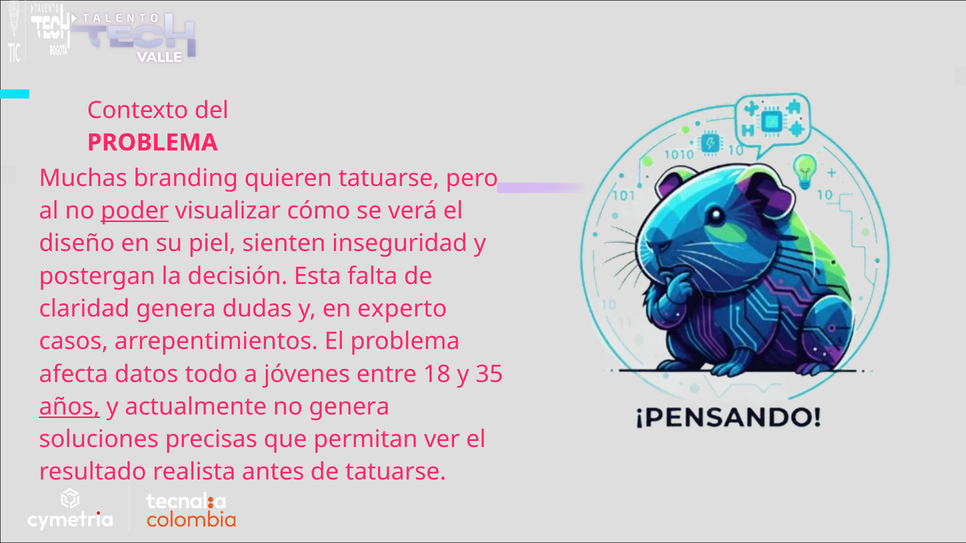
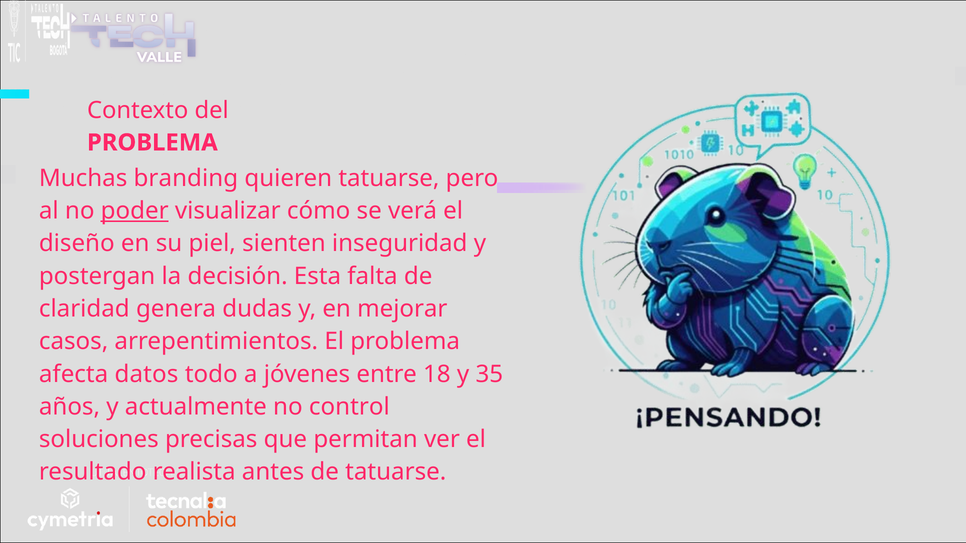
experto: experto -> mejorar
años underline: present -> none
no genera: genera -> control
